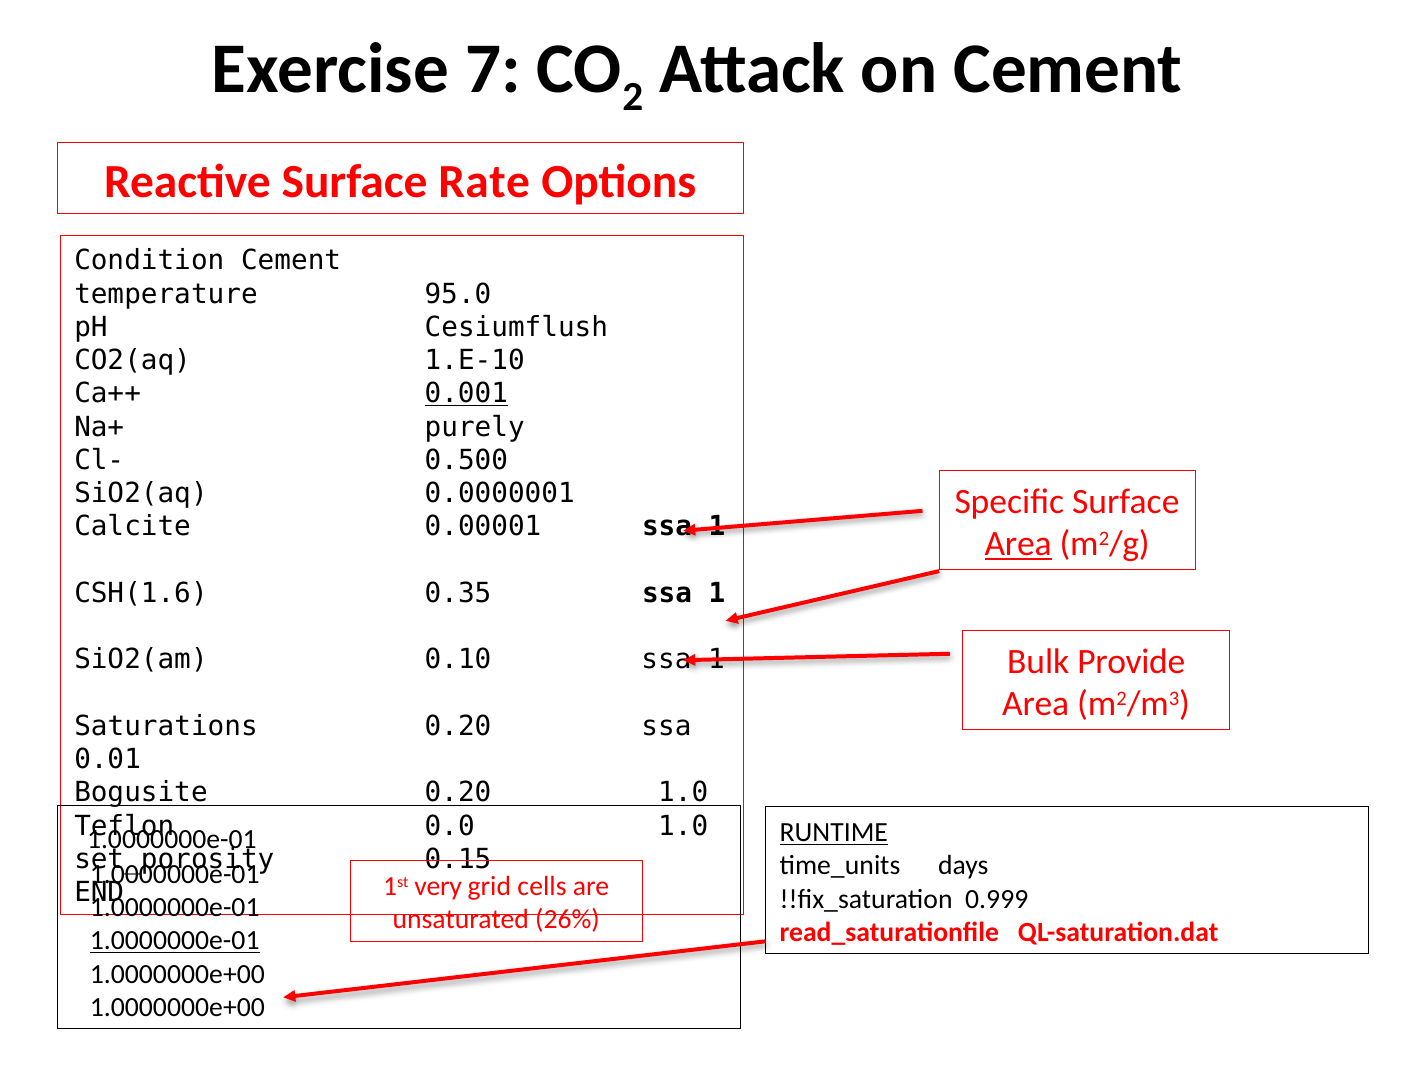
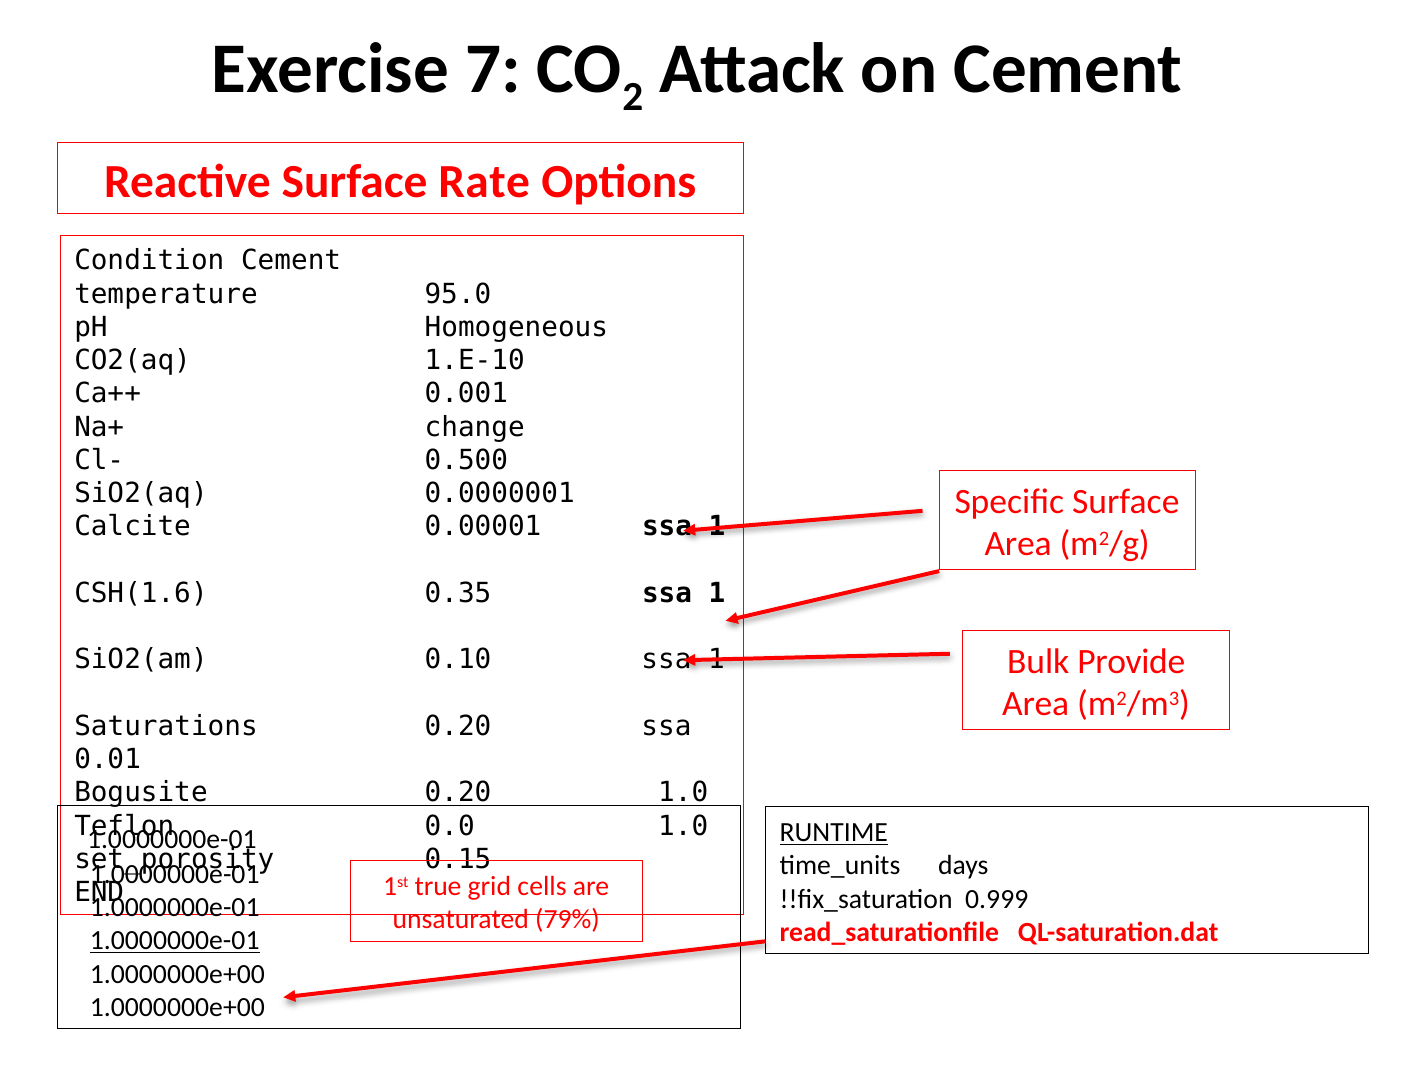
Cesiumflush: Cesiumflush -> Homogeneous
0.001 underline: present -> none
purely: purely -> change
Area at (1018, 544) underline: present -> none
very: very -> true
26%: 26% -> 79%
